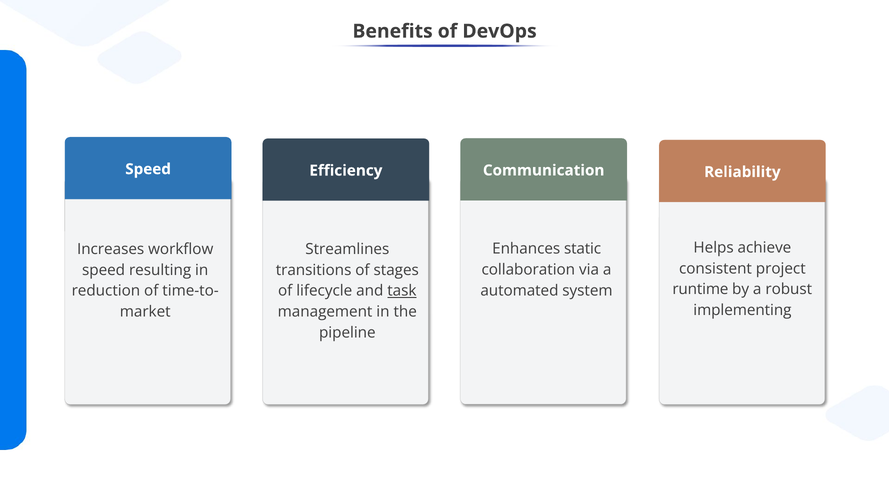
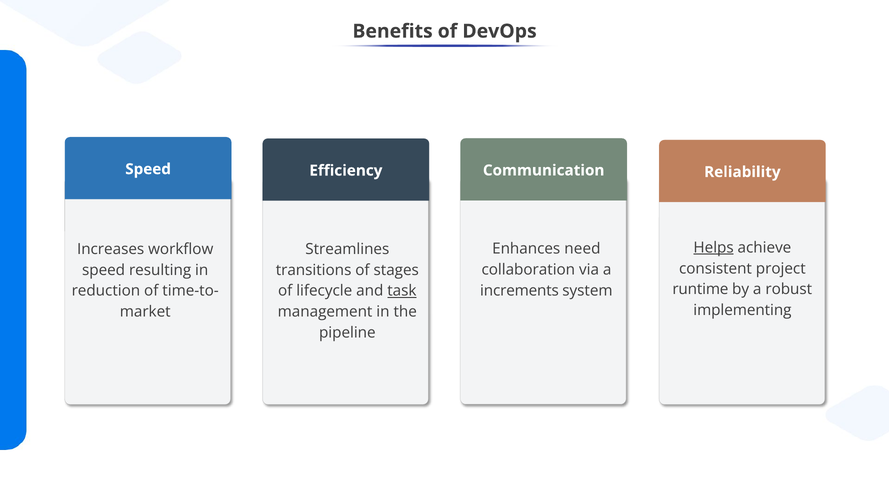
Helps underline: none -> present
static: static -> need
automated: automated -> increments
